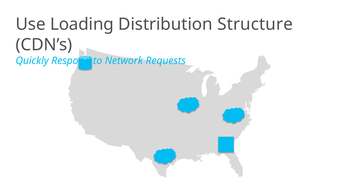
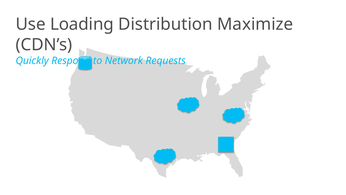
Structure: Structure -> Maximize
